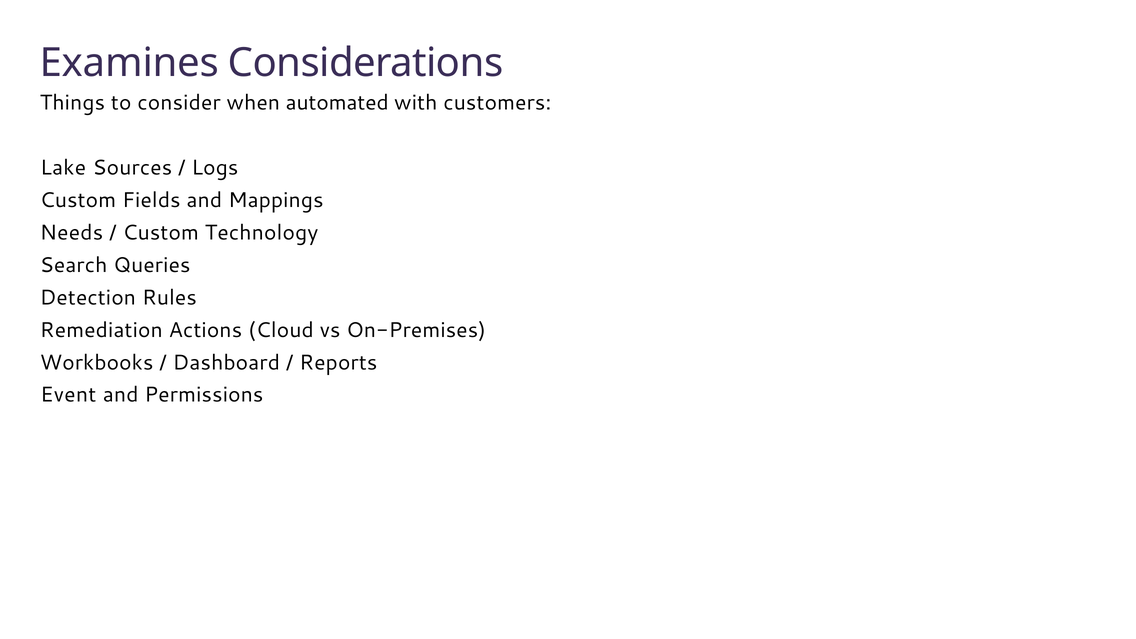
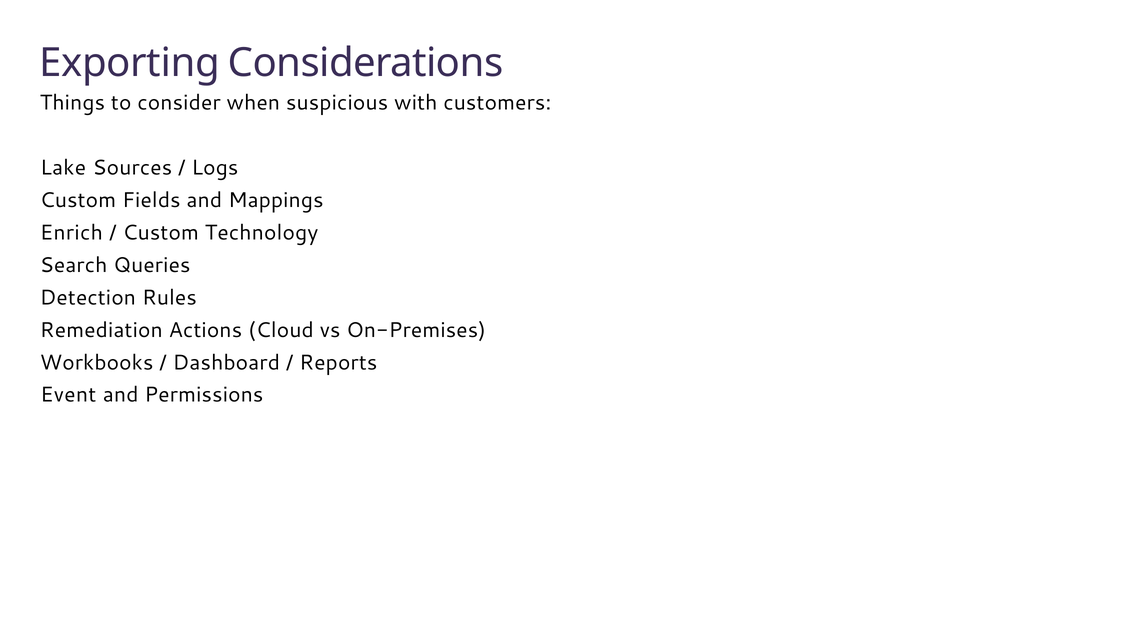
Examines: Examines -> Exporting
automated: automated -> suspicious
Needs: Needs -> Enrich
